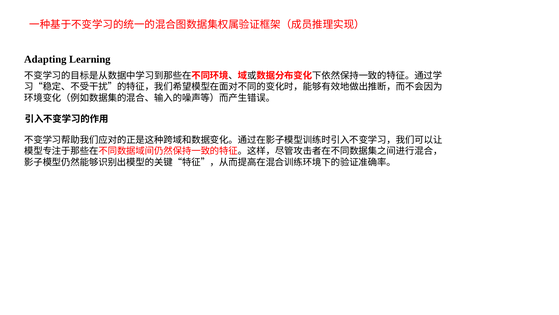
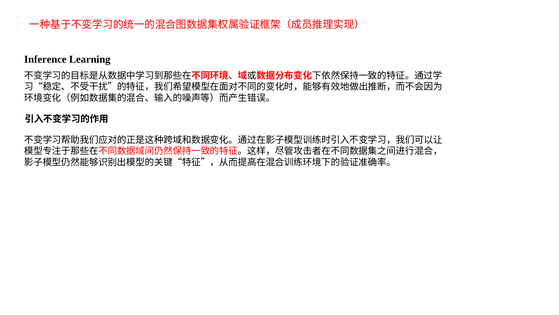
Adapting: Adapting -> Inference
